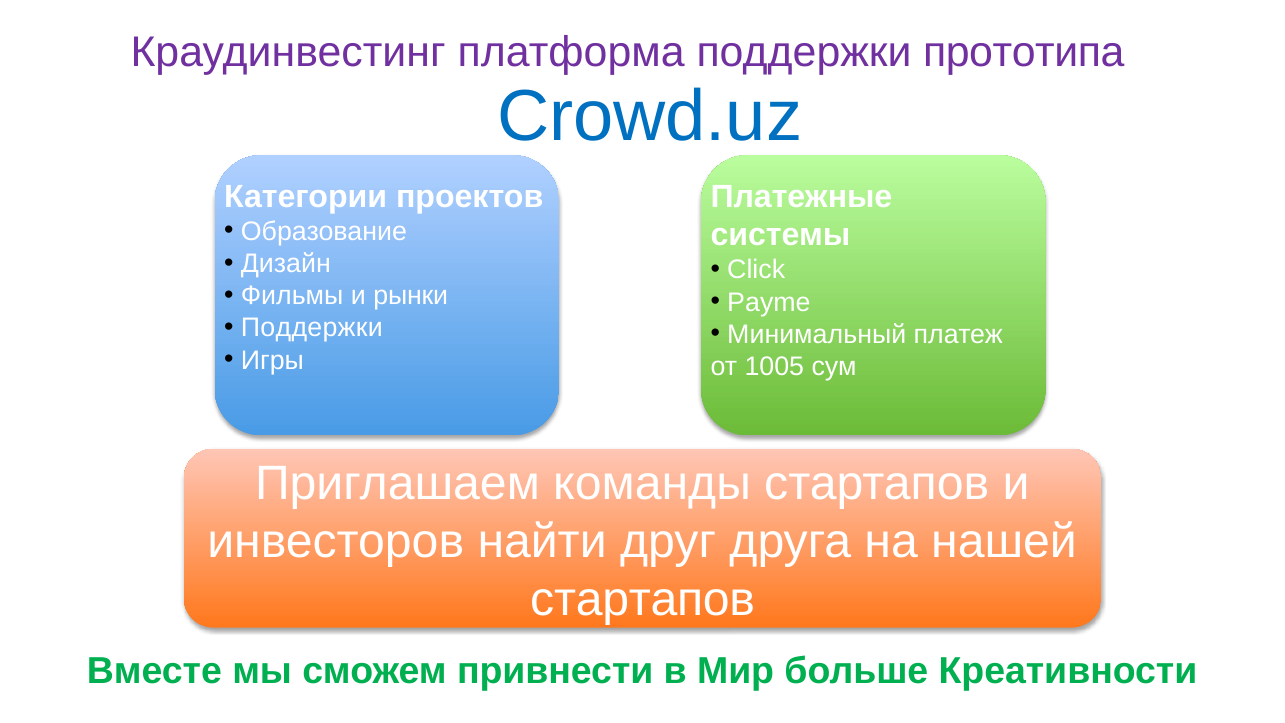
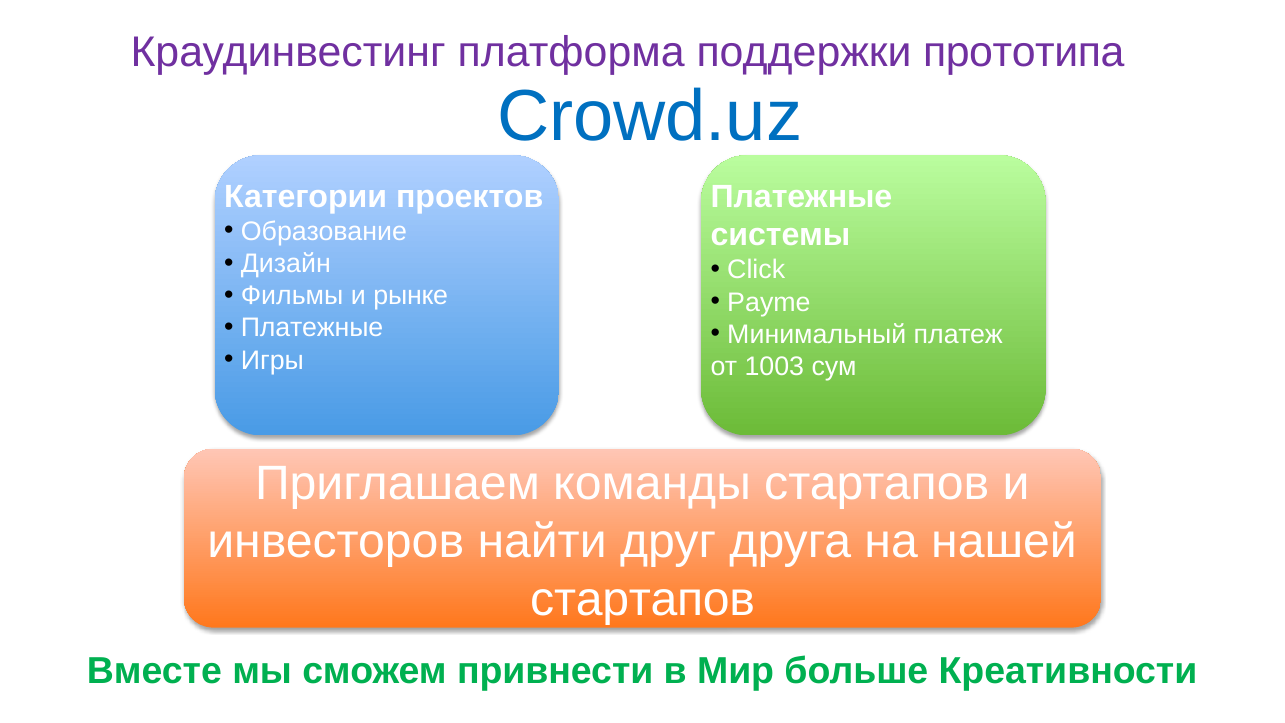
рынки: рынки -> рынке
Поддержки at (312, 328): Поддержки -> Платежные
1005: 1005 -> 1003
